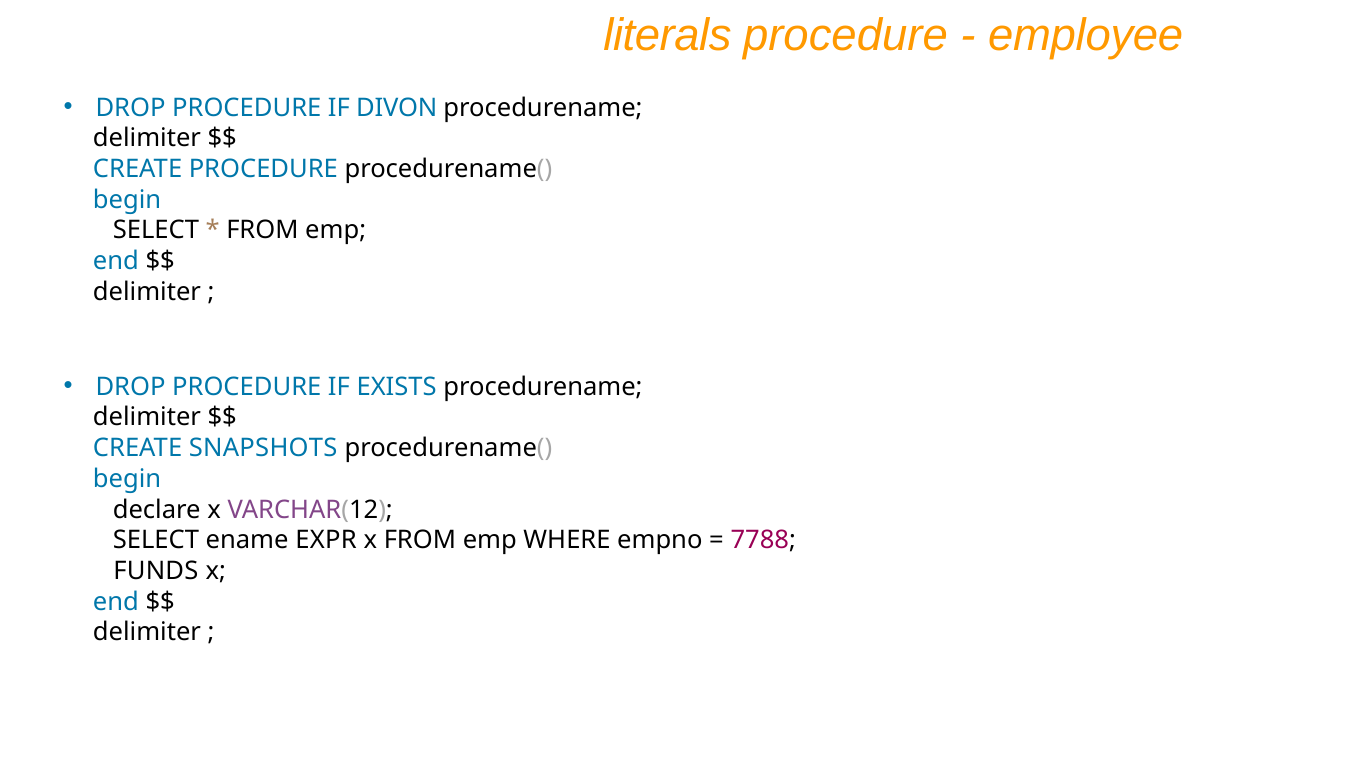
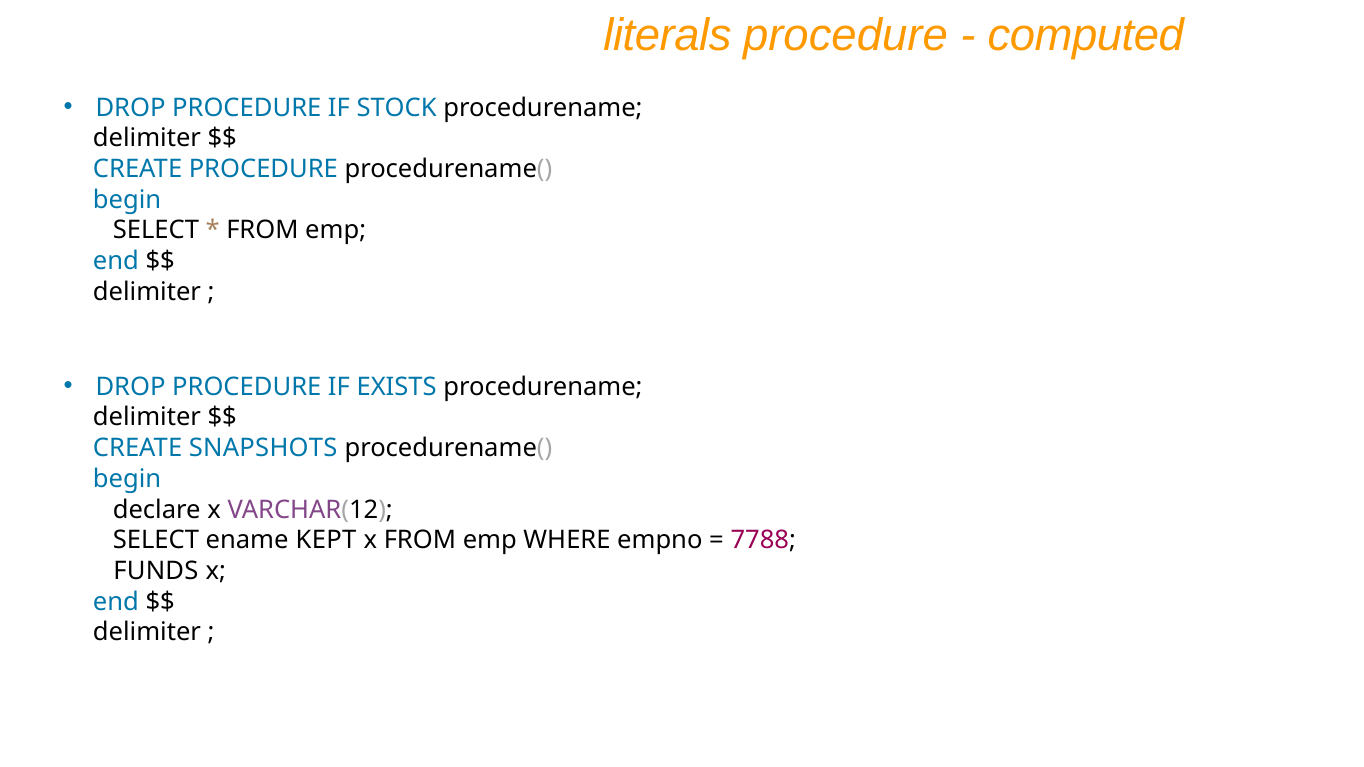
employee: employee -> computed
DIVON: DIVON -> STOCK
EXPR: EXPR -> KEPT
